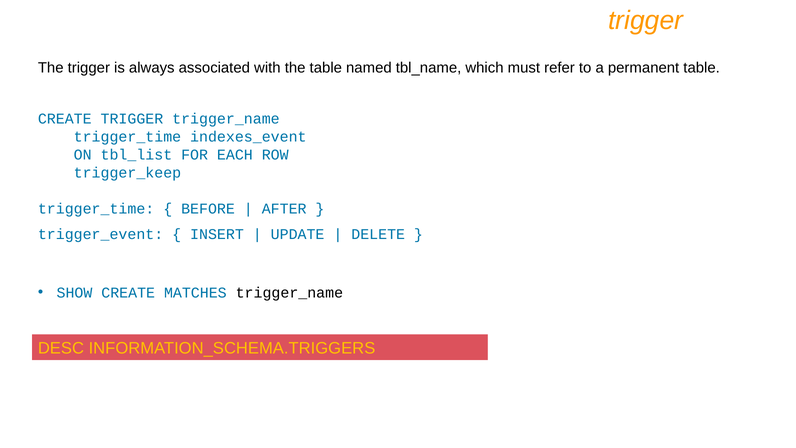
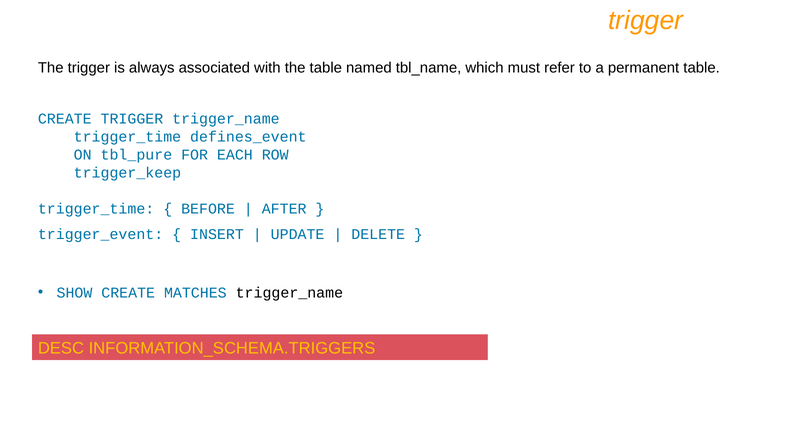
indexes_event: indexes_event -> defines_event
tbl_list: tbl_list -> tbl_pure
